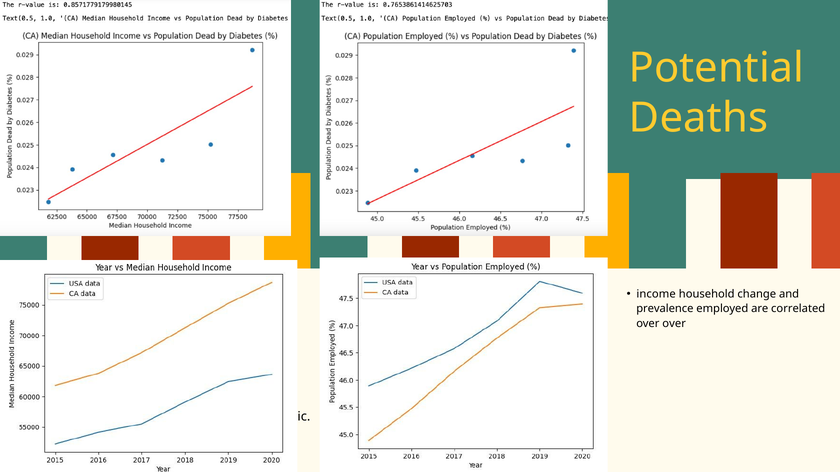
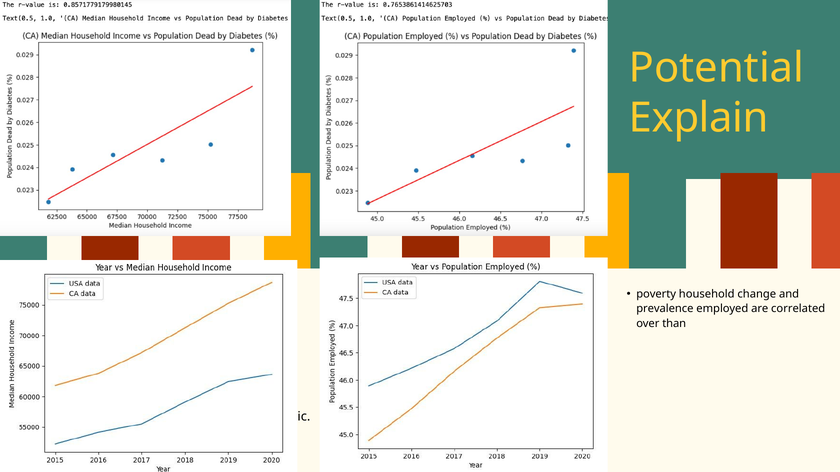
Deaths at (698, 118): Deaths -> Explain
income: income -> poverty
over over: over -> than
